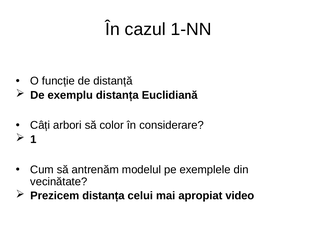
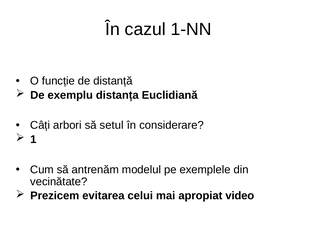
color: color -> setul
Prezicem distanța: distanța -> evitarea
